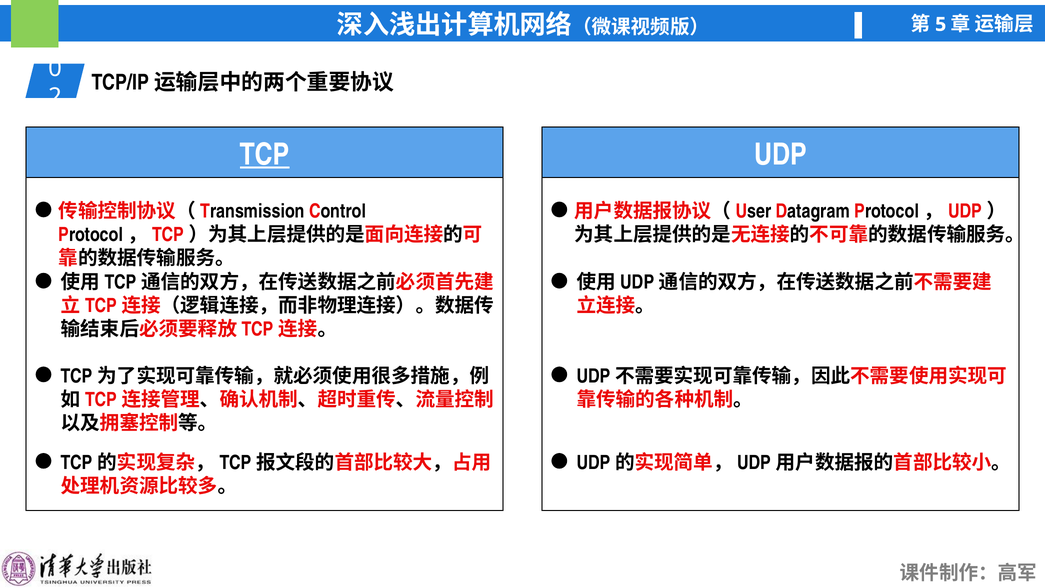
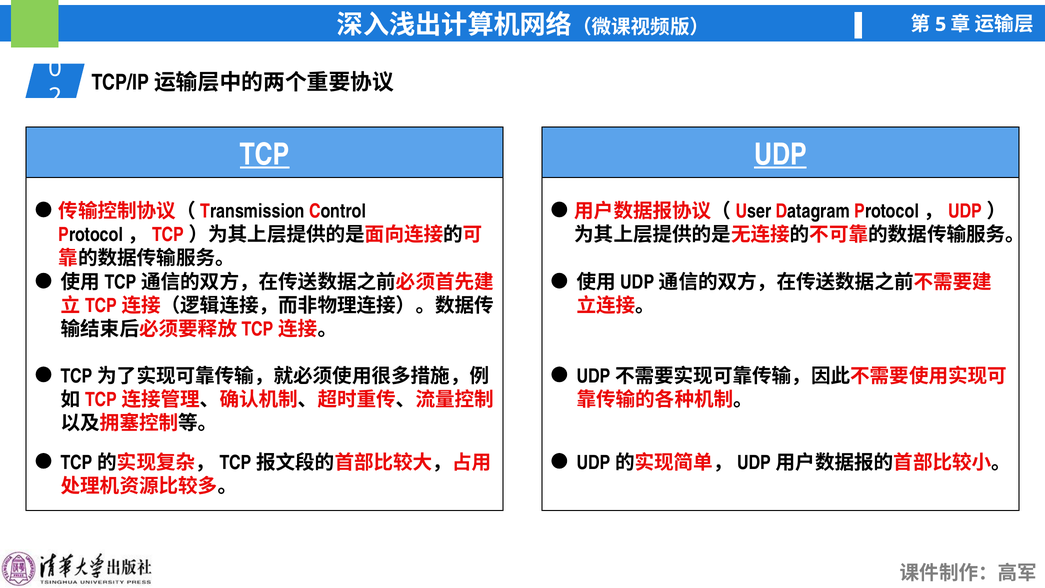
UDP underline: none -> present
